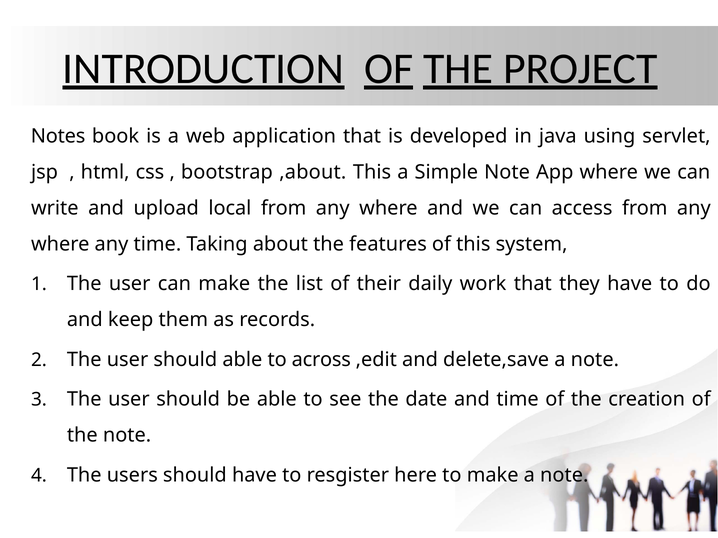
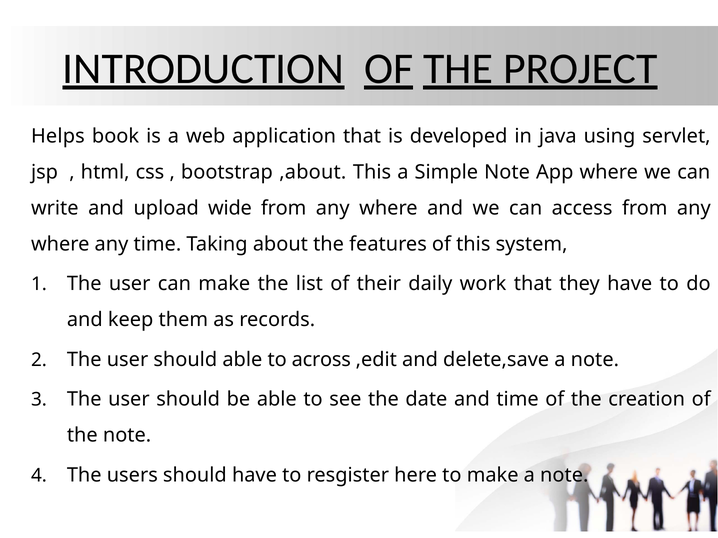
Notes: Notes -> Helps
local: local -> wide
